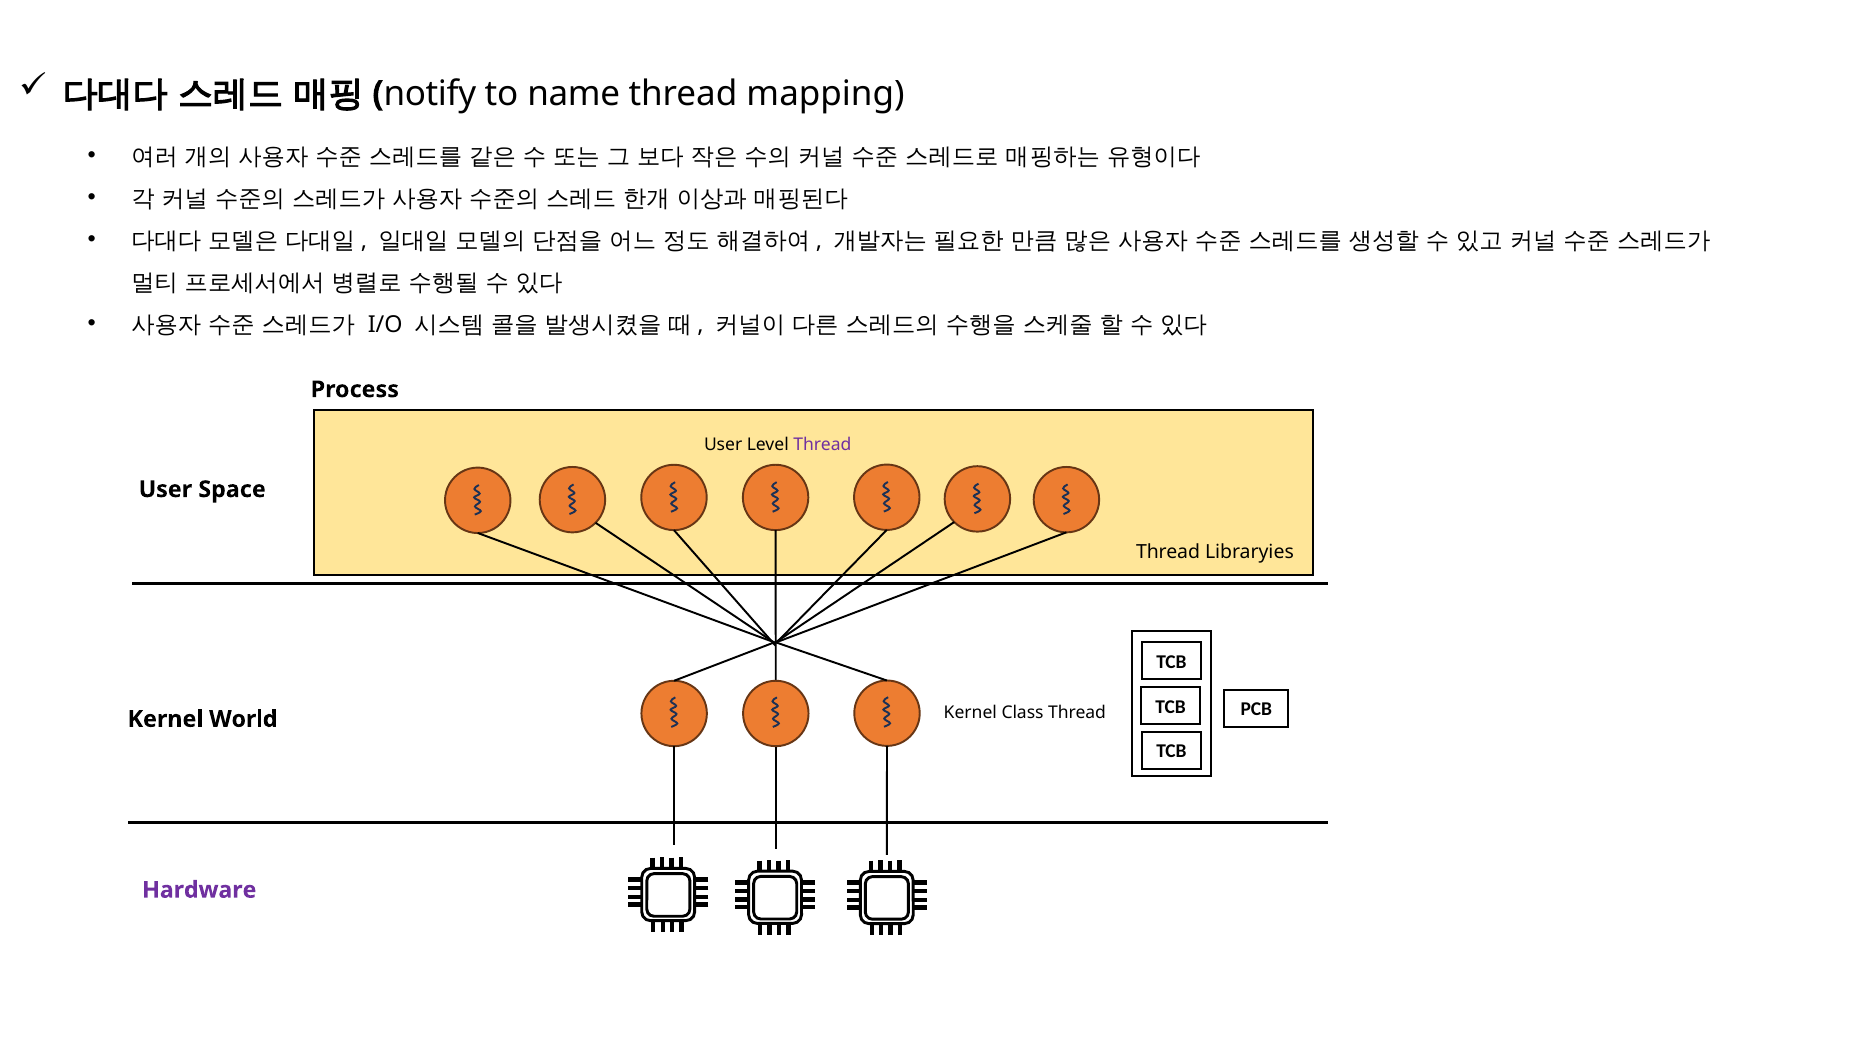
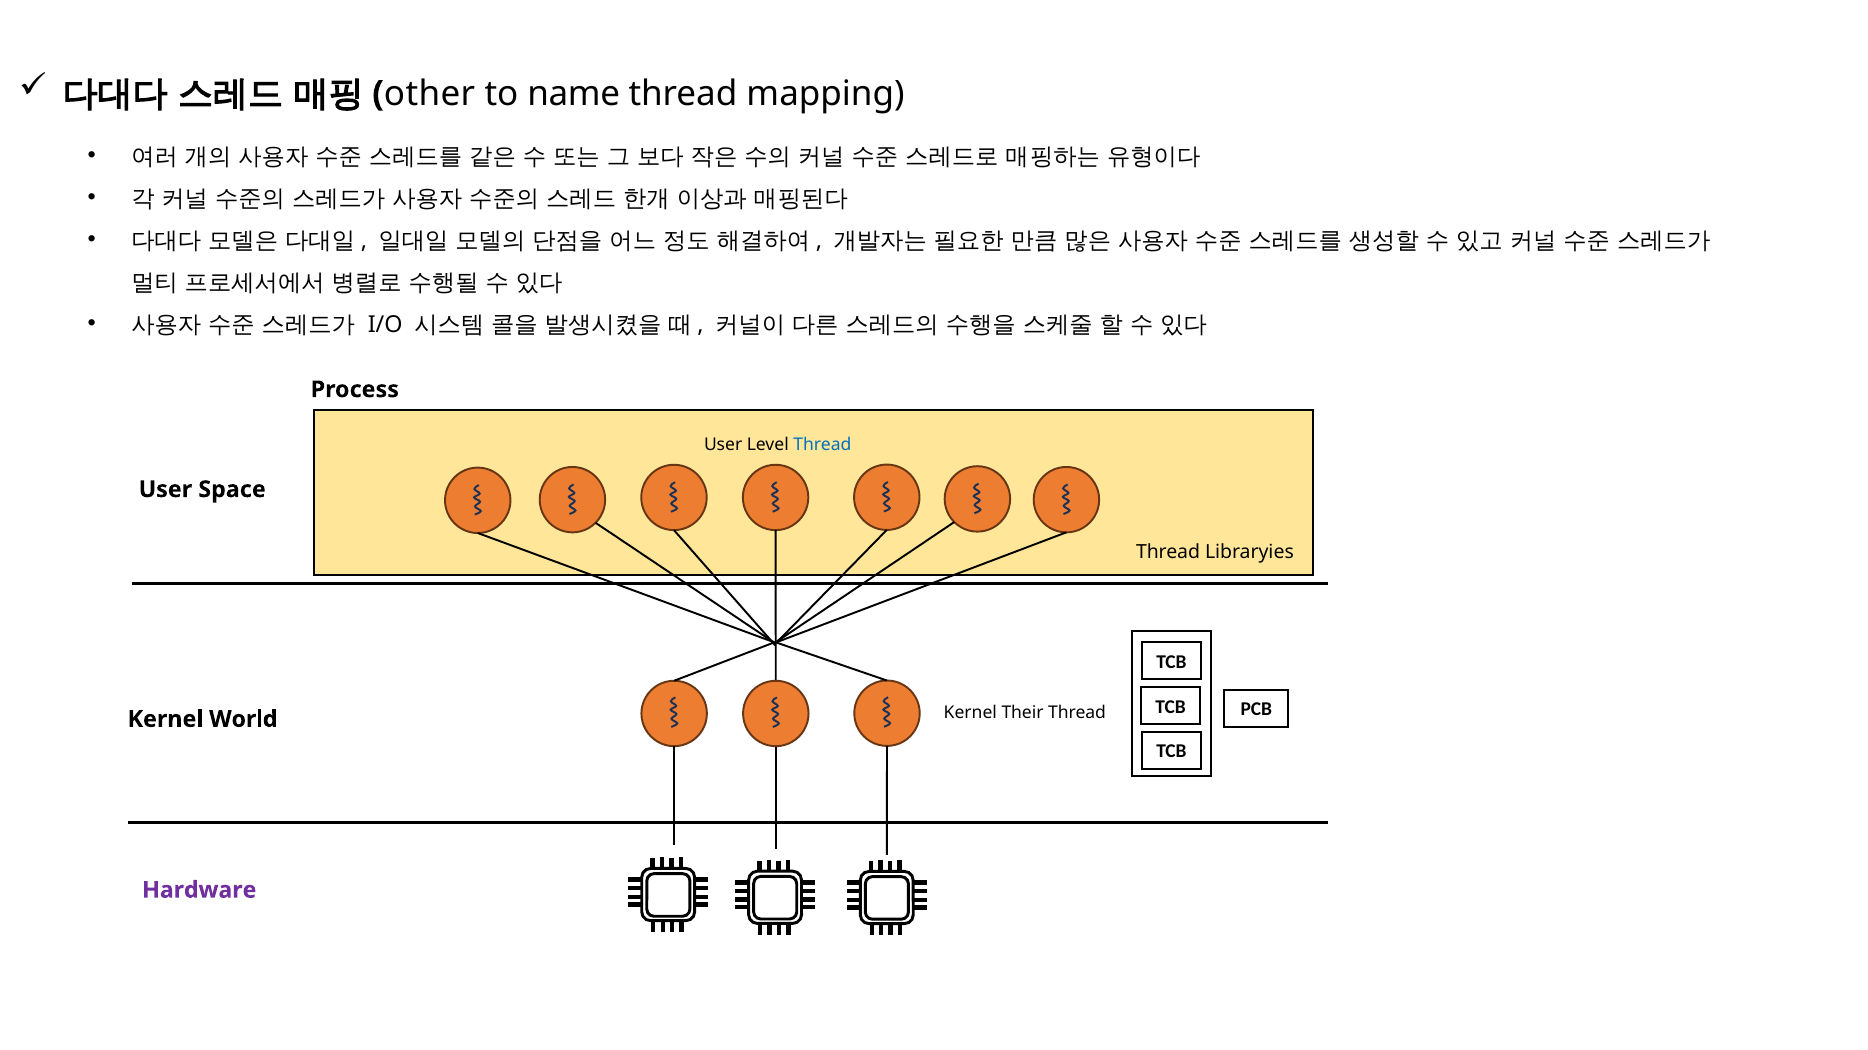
notify: notify -> other
Thread at (822, 445) colour: purple -> blue
Class: Class -> Their
